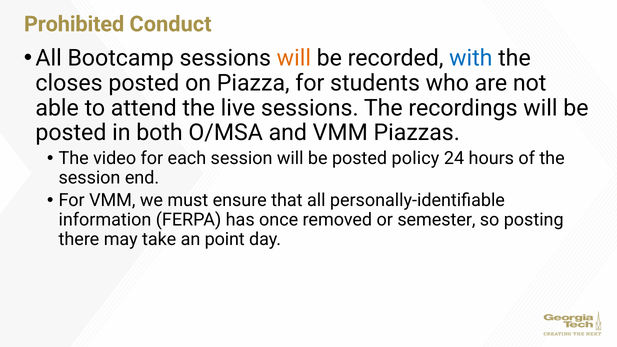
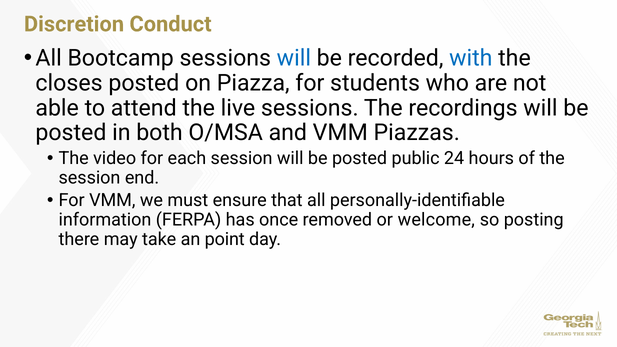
Prohibited: Prohibited -> Discretion
will at (294, 58) colour: orange -> blue
policy: policy -> public
semester: semester -> welcome
